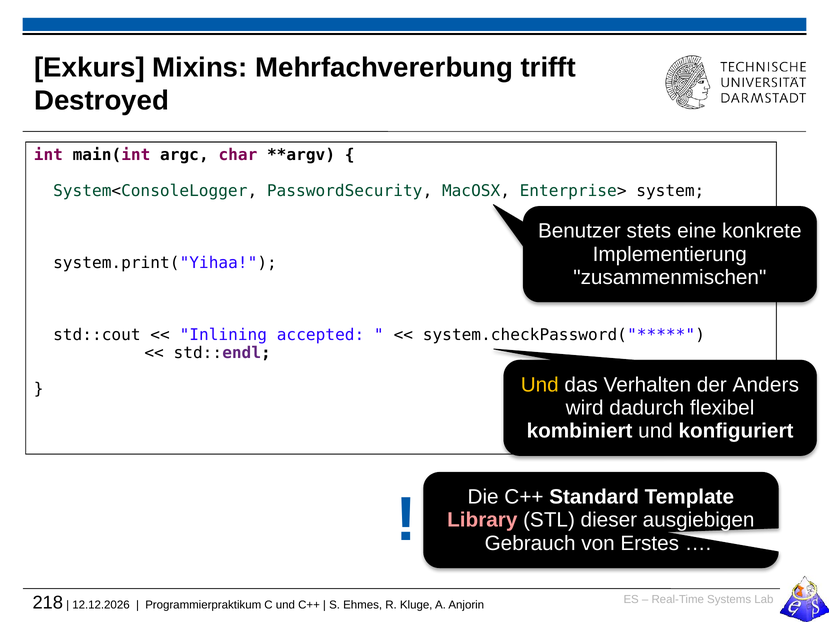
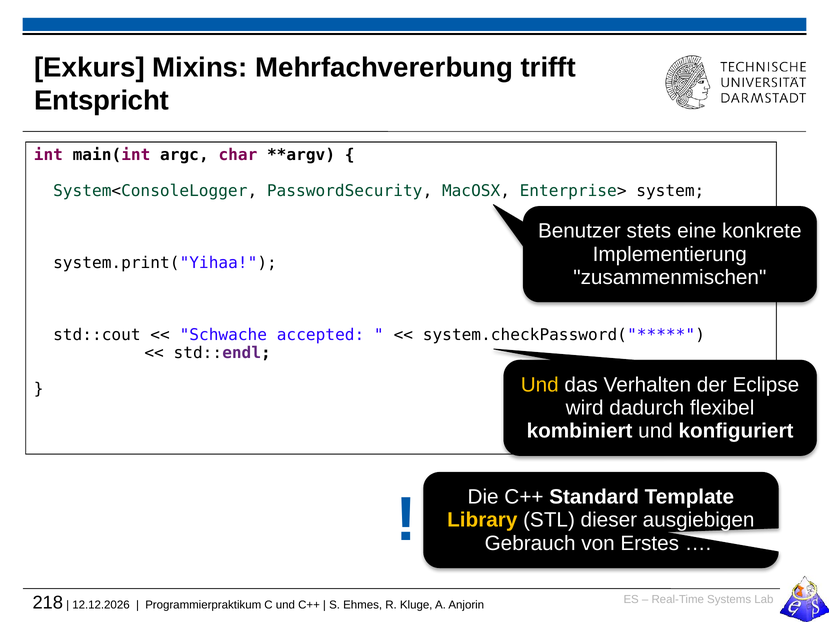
Destroyed: Destroyed -> Entspricht
Inlining: Inlining -> Schwache
Anders: Anders -> Eclipse
Library colour: pink -> yellow
